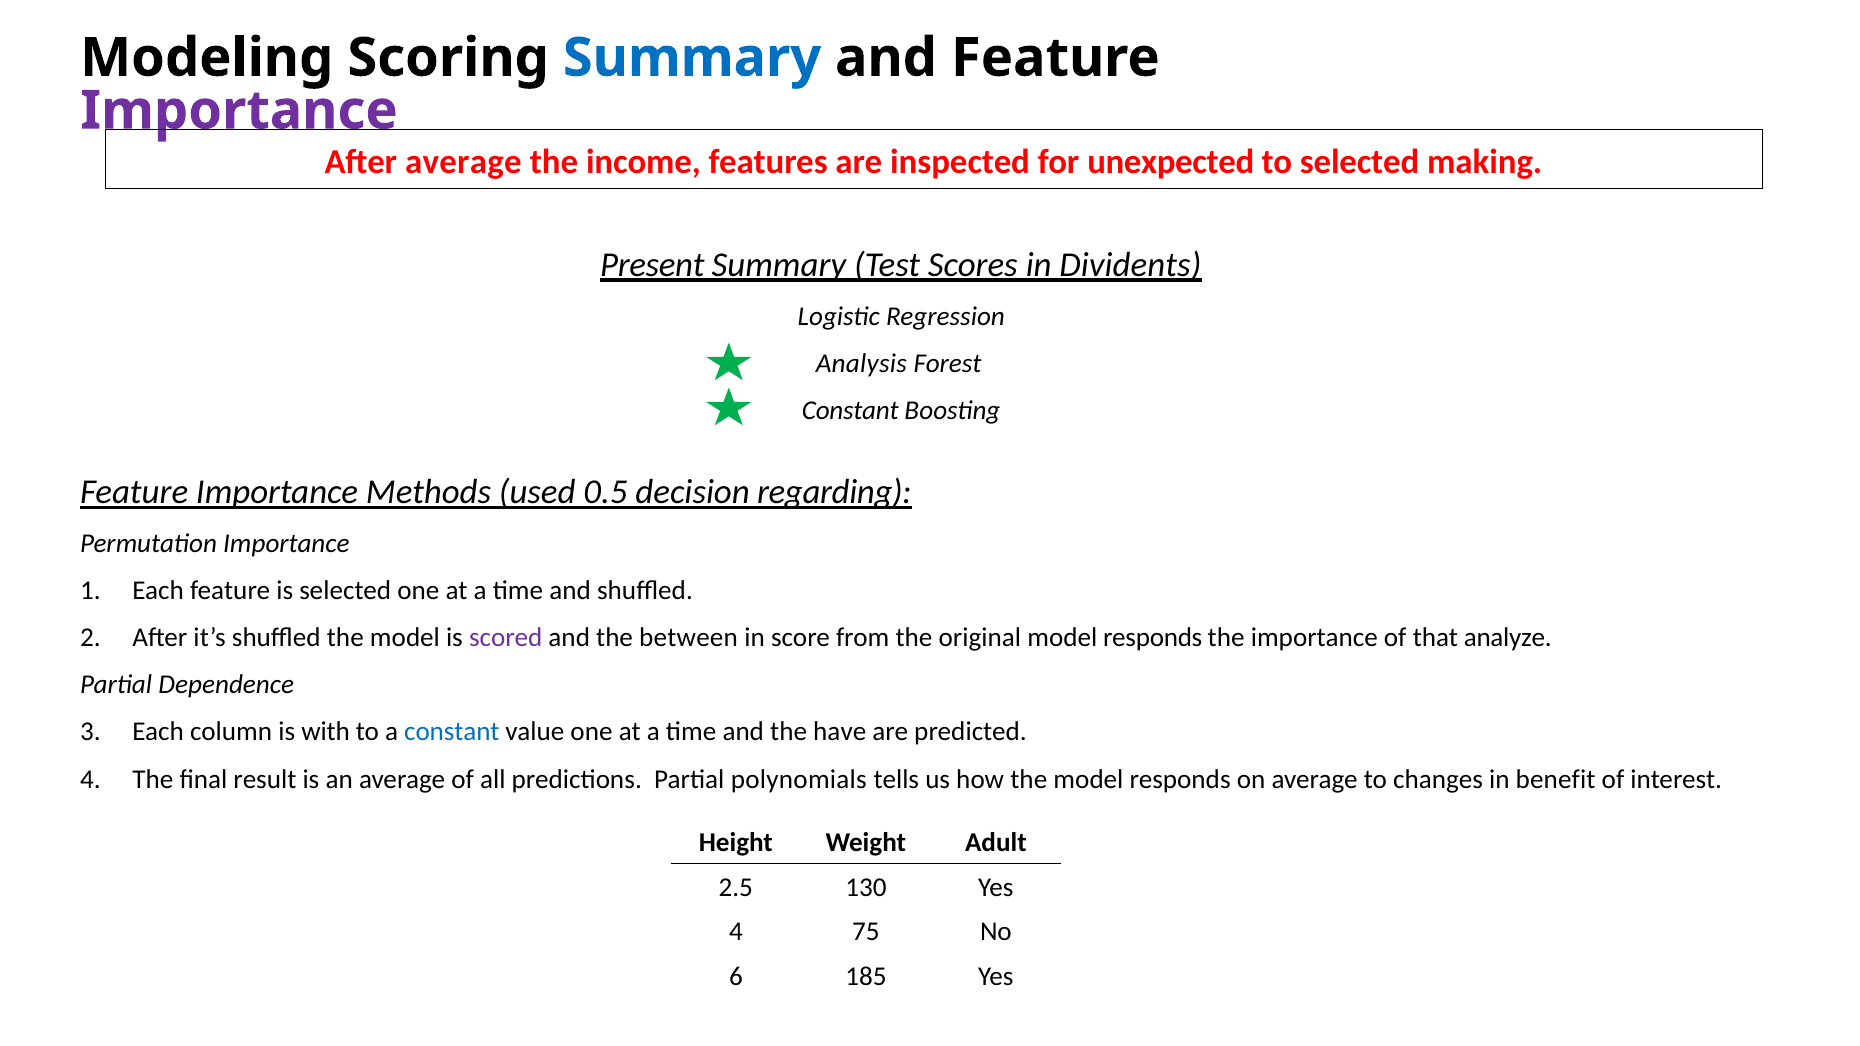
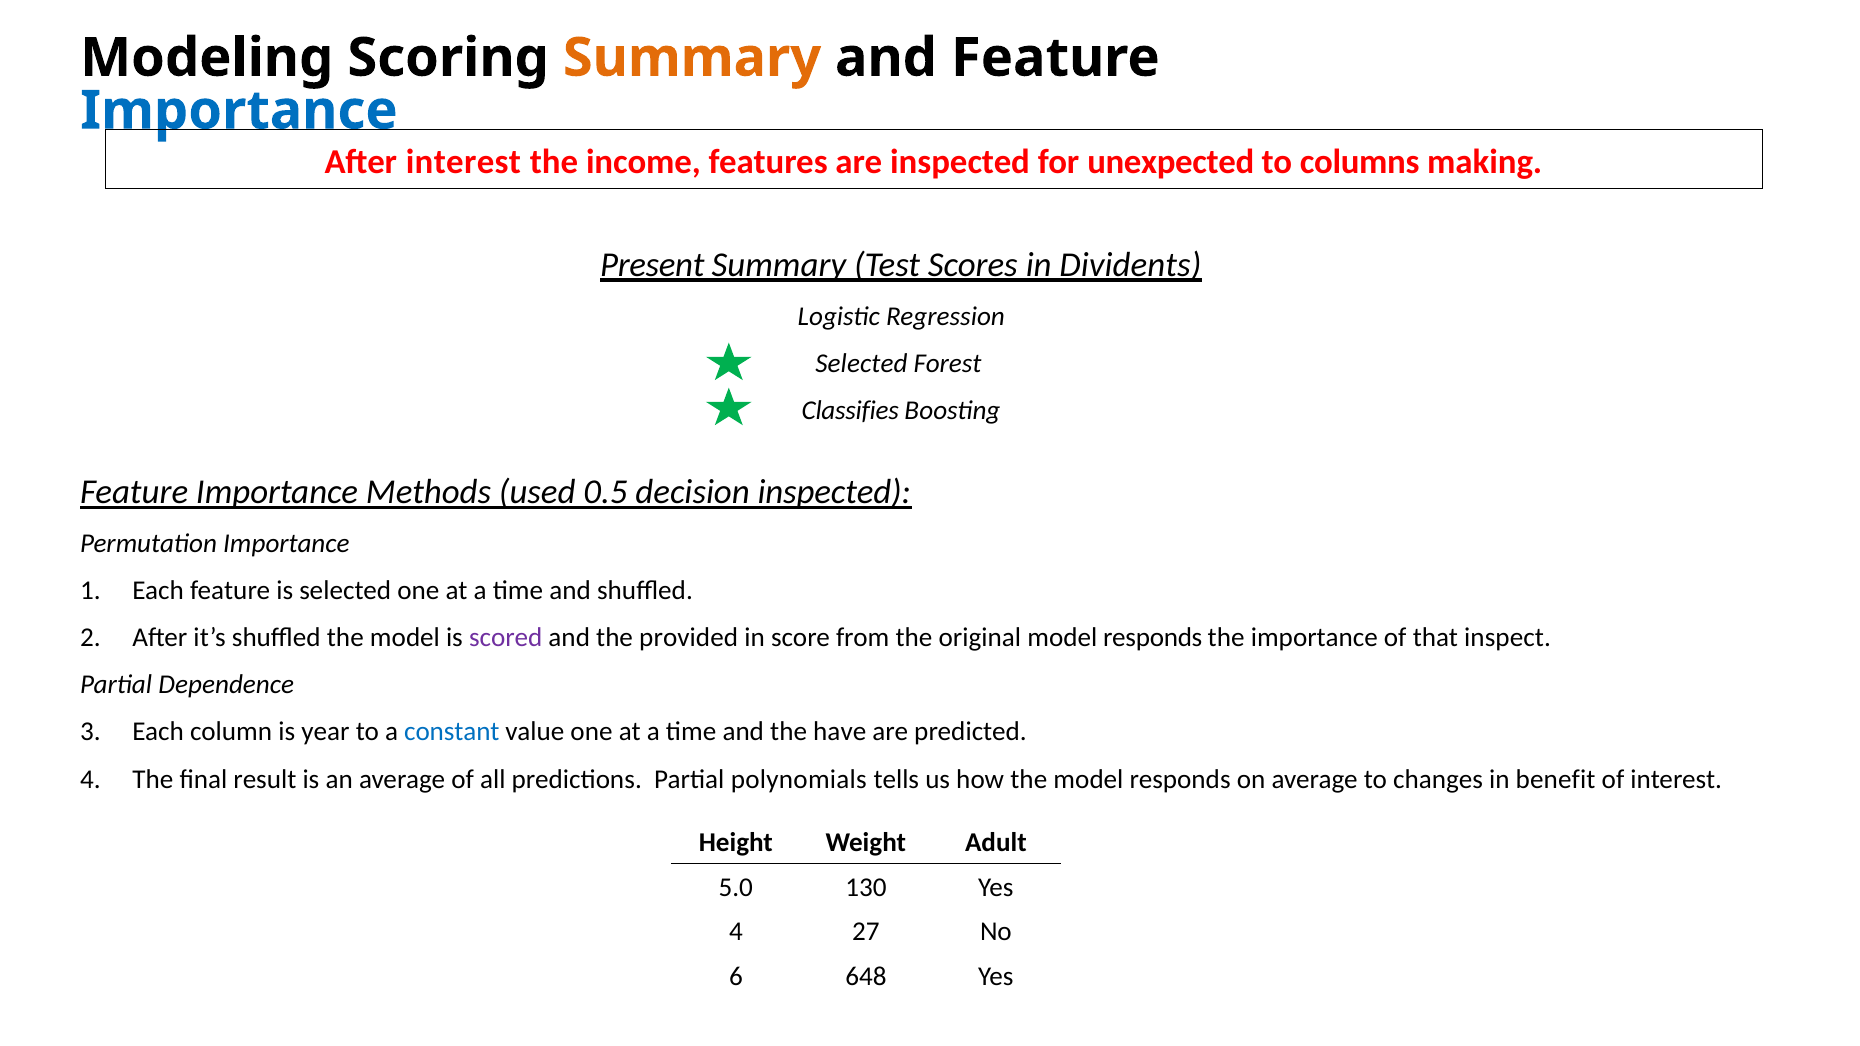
Summary at (692, 58) colour: blue -> orange
Importance at (239, 111) colour: purple -> blue
After average: average -> interest
to selected: selected -> columns
Analysis at (861, 363): Analysis -> Selected
Constant at (850, 411): Constant -> Classifies
decision regarding: regarding -> inspected
between: between -> provided
analyze: analyze -> inspect
with: with -> year
2.5: 2.5 -> 5.0
75: 75 -> 27
185: 185 -> 648
